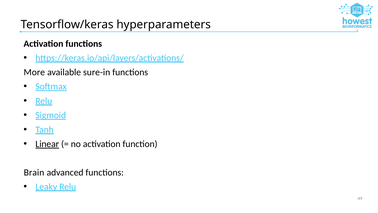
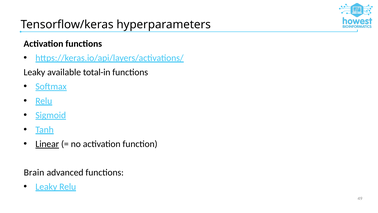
More at (34, 72): More -> Leaky
sure-in: sure-in -> total-in
